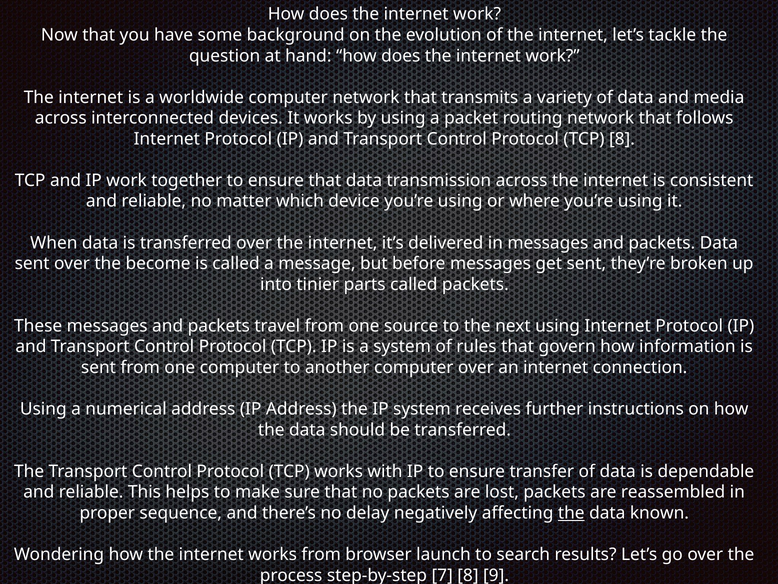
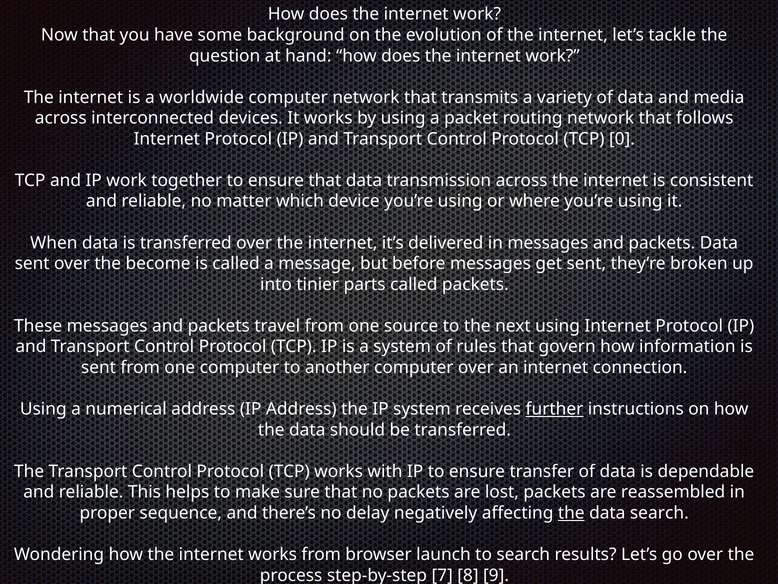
TCP 8: 8 -> 0
further underline: none -> present
data known: known -> search
